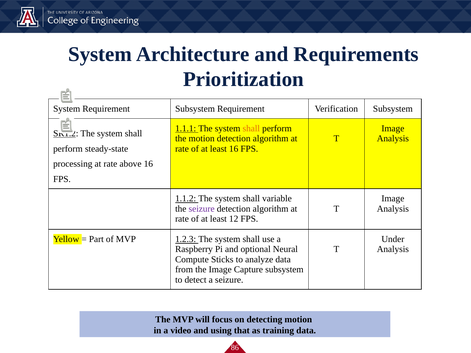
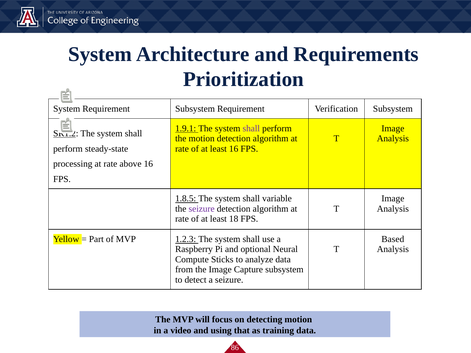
1.1.1: 1.1.1 -> 1.9.1
shall at (251, 129) colour: orange -> purple
1.1.2: 1.1.2 -> 1.8.5
12: 12 -> 18
Under: Under -> Based
